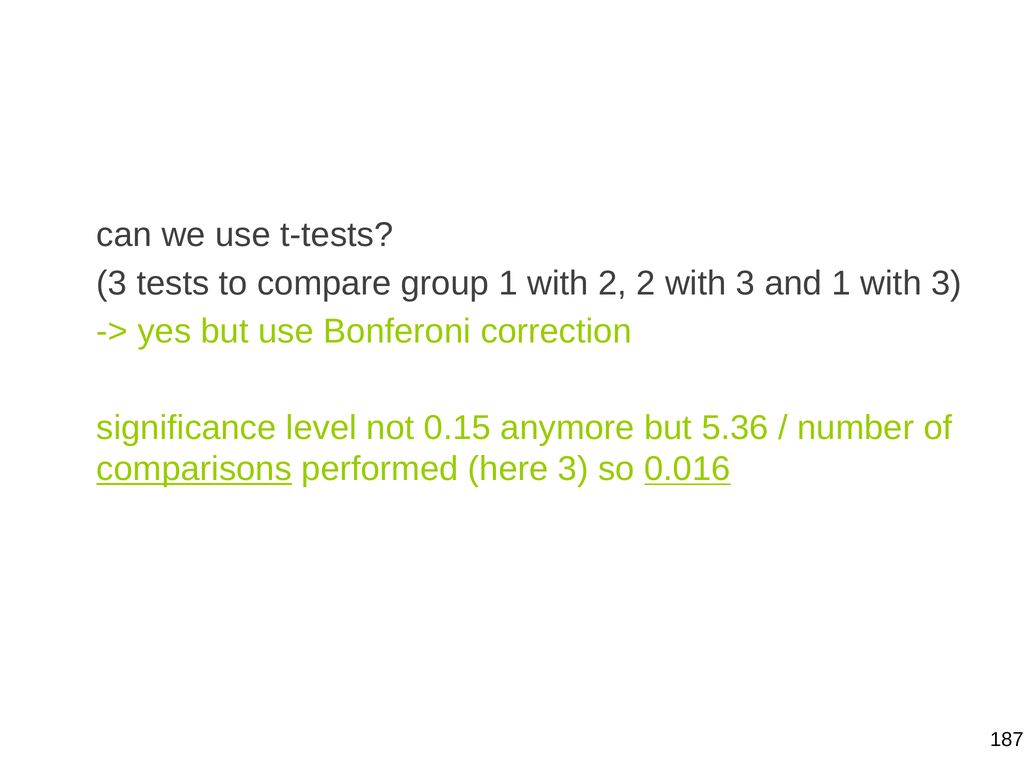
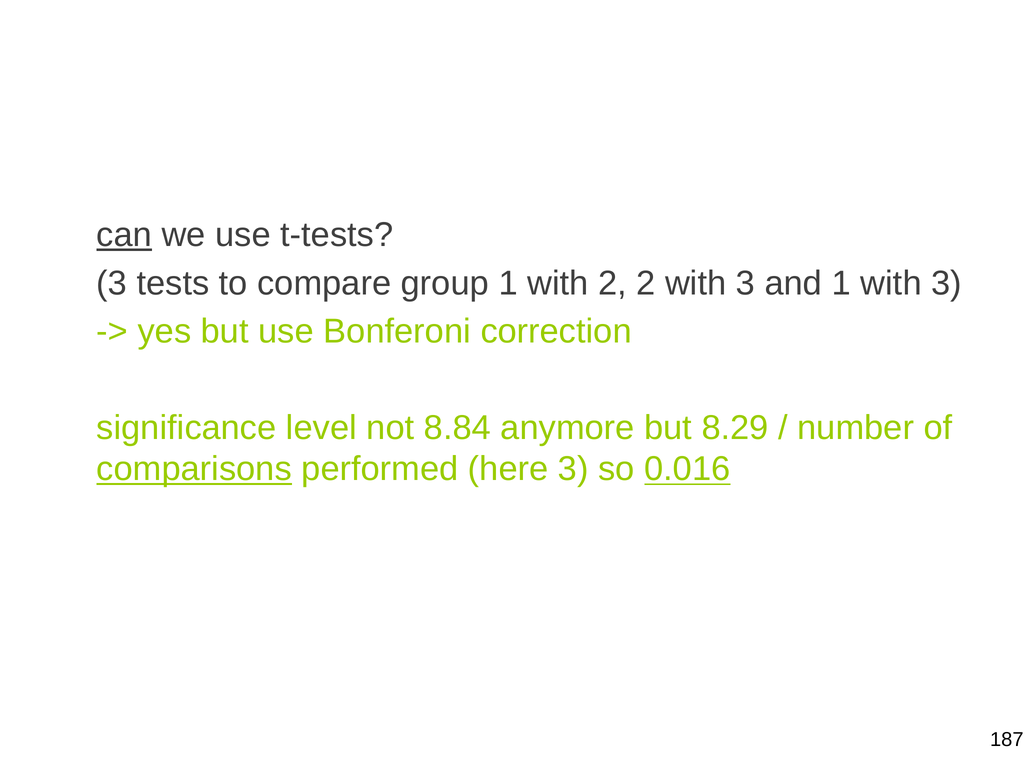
can underline: none -> present
0.15: 0.15 -> 8.84
5.36: 5.36 -> 8.29
